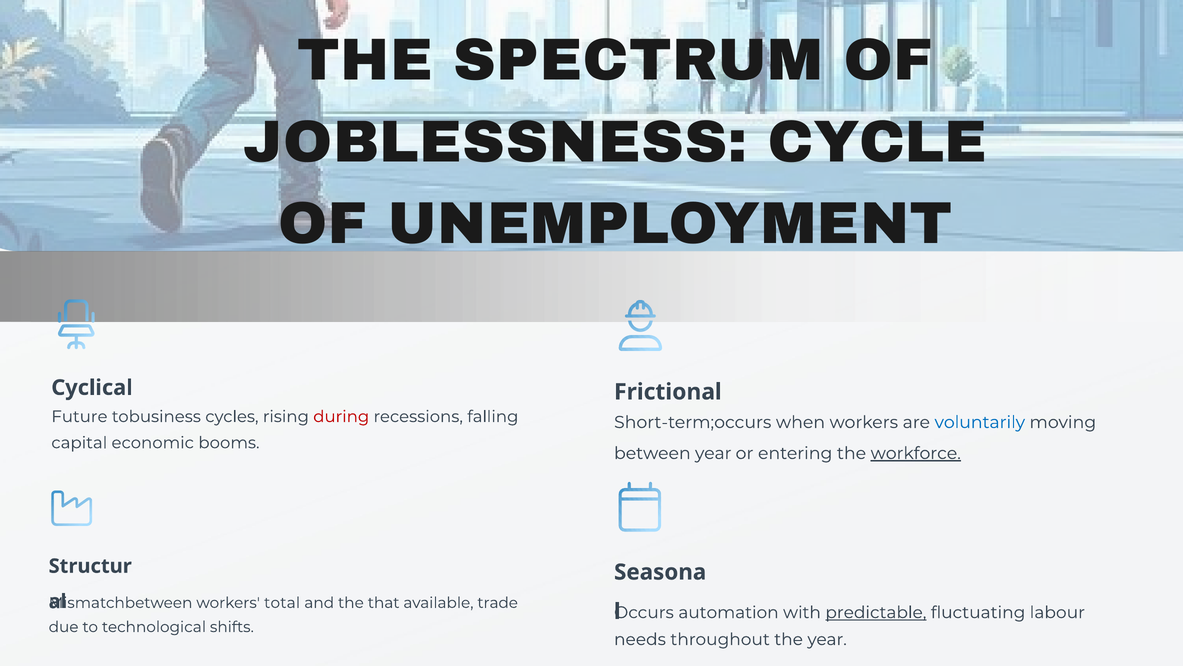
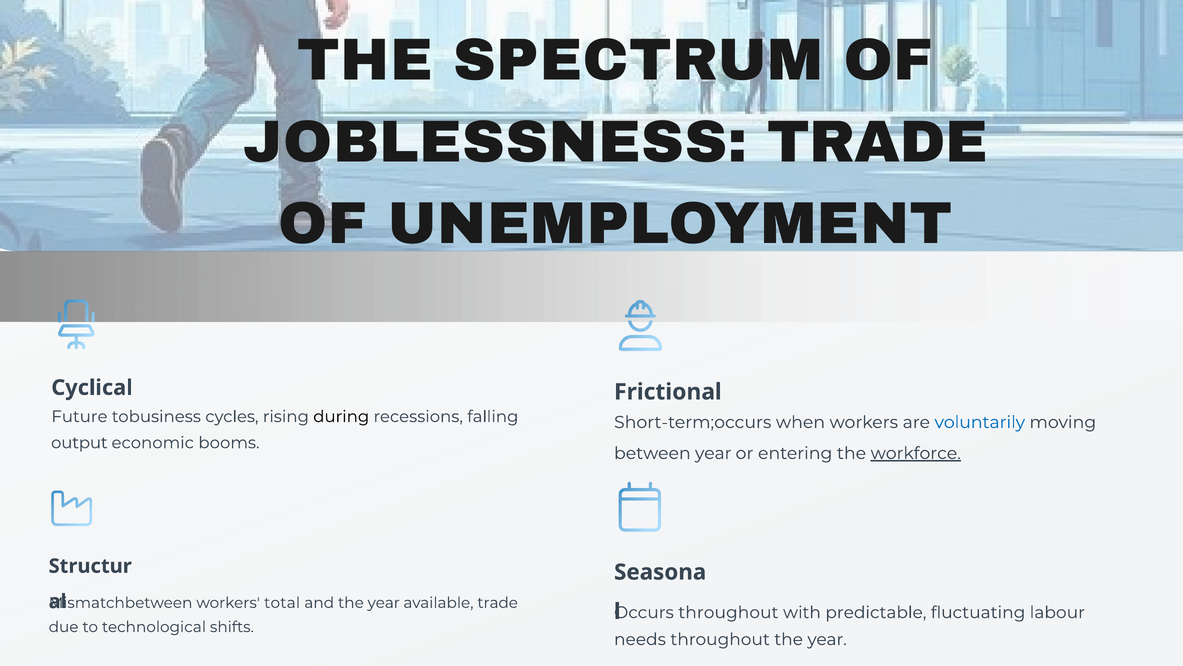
JOBLESSNESS CYCLE: CYCLE -> TRADE
during colour: red -> black
capital: capital -> output
and the that: that -> year
automation at (728, 612): automation -> throughout
predictable underline: present -> none
